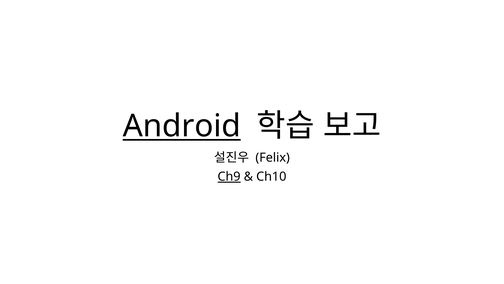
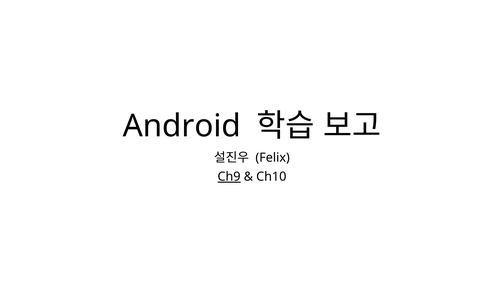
Android underline: present -> none
